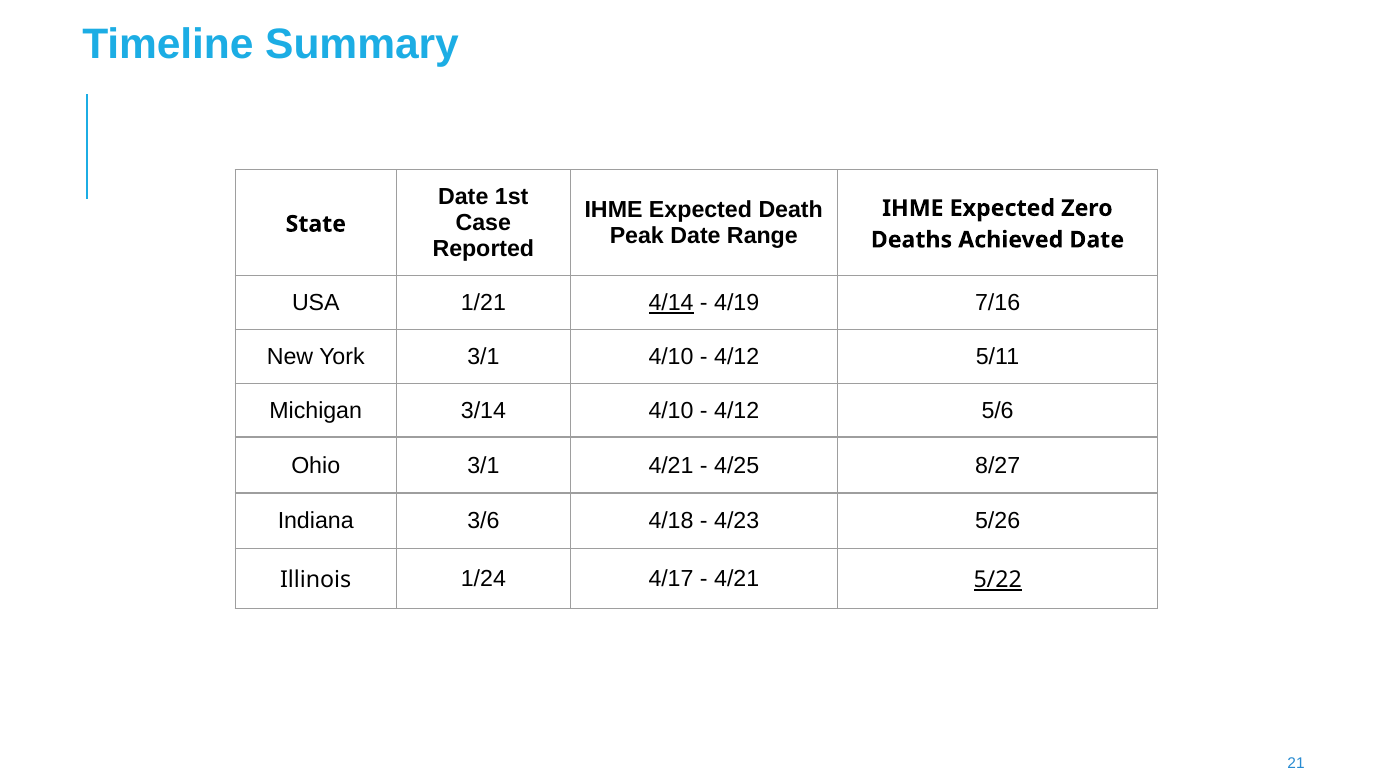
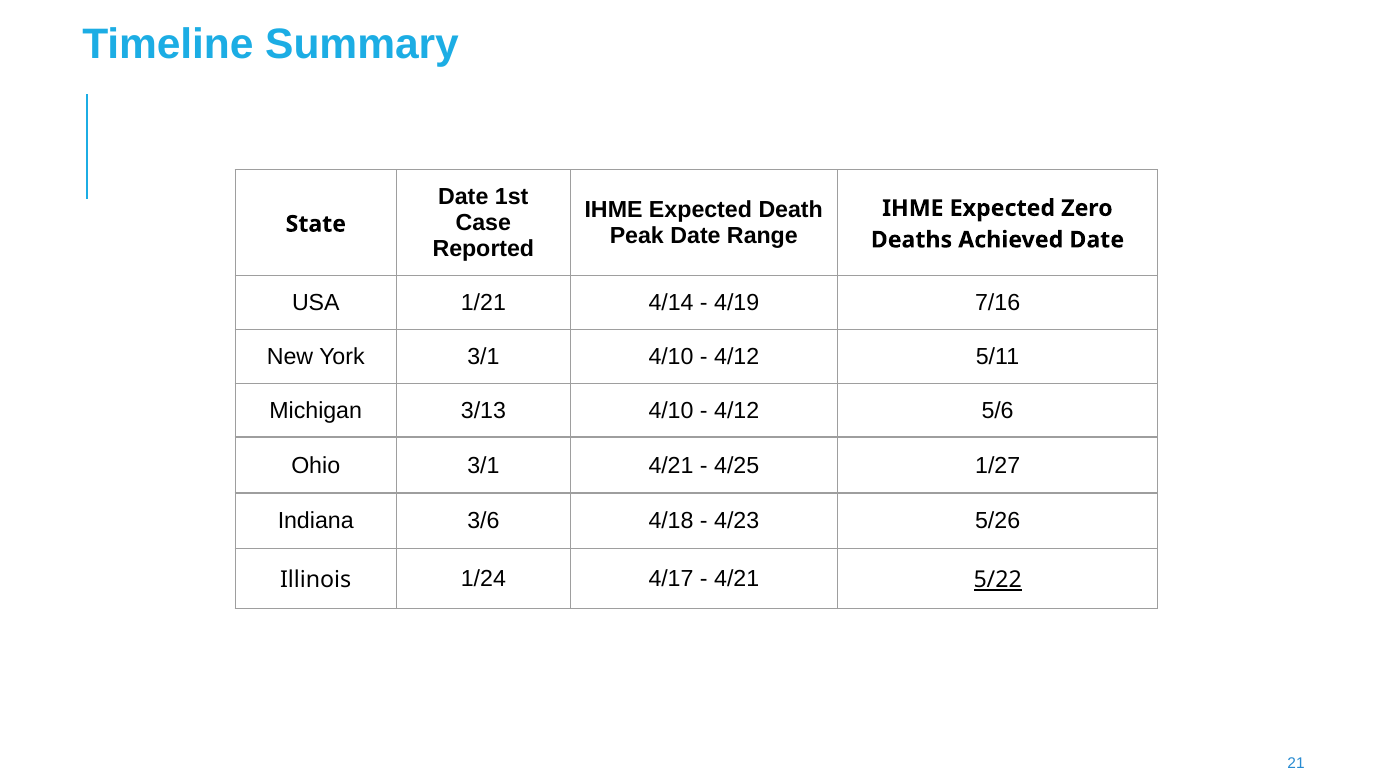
4/14 underline: present -> none
3/14: 3/14 -> 3/13
8/27: 8/27 -> 1/27
